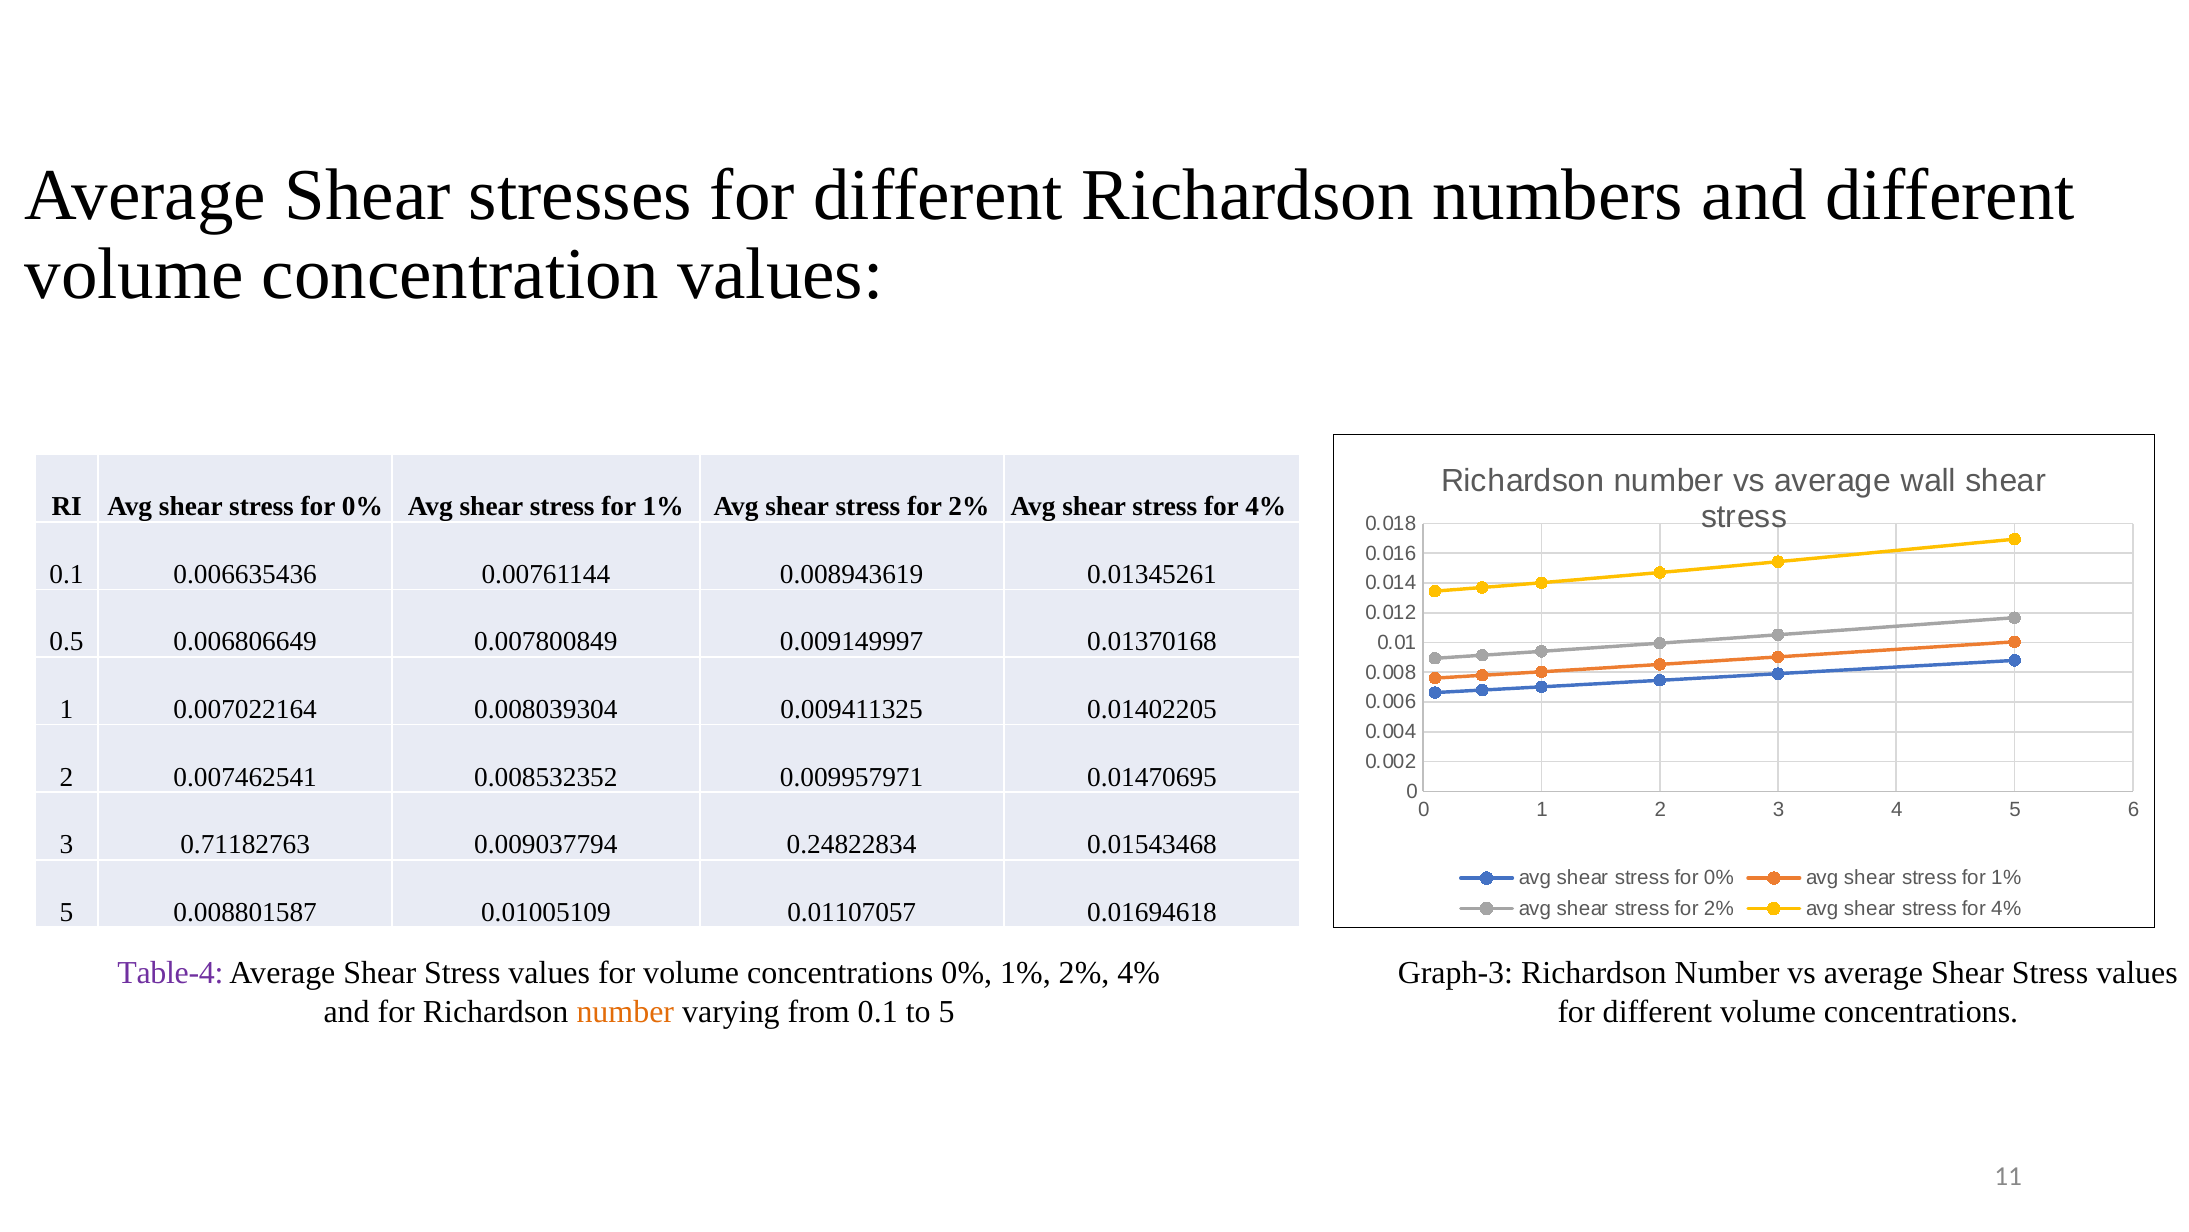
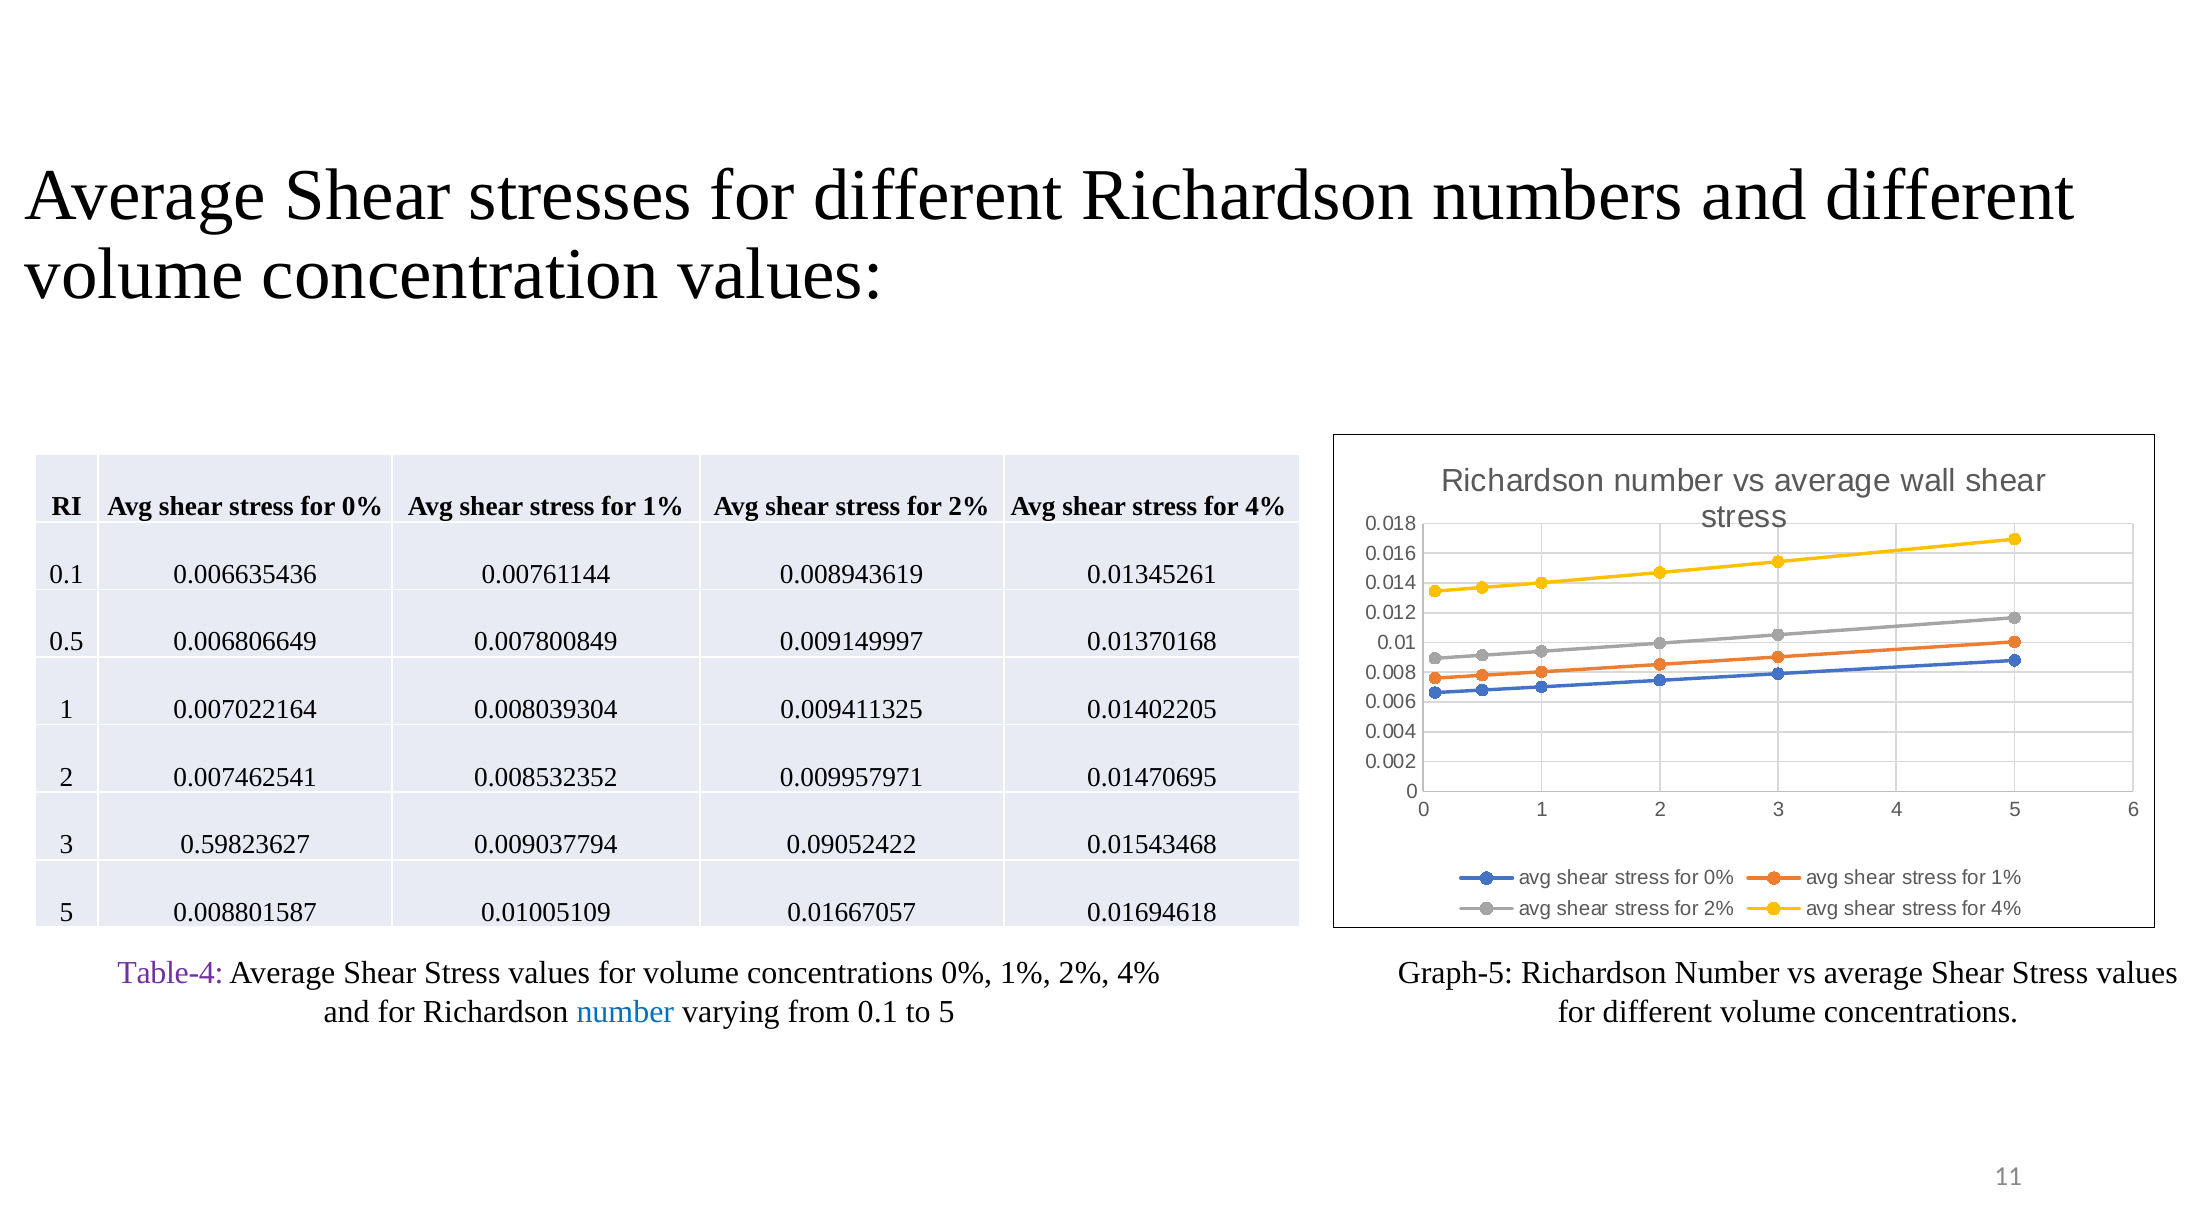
0.71182763: 0.71182763 -> 0.59823627
0.24822834: 0.24822834 -> 0.09052422
0.01107057: 0.01107057 -> 0.01667057
Graph-3: Graph-3 -> Graph-5
number at (625, 1011) colour: orange -> blue
